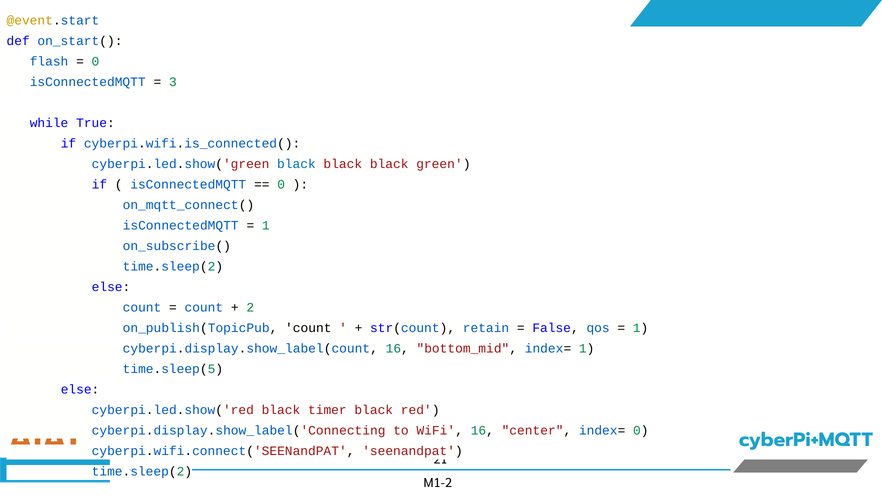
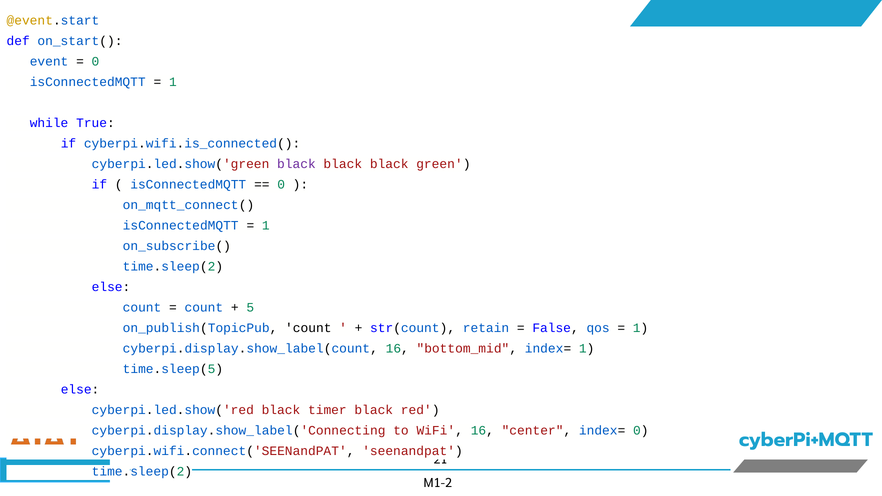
flash: flash -> event
3 at (173, 82): 3 -> 1
black at (296, 164) colour: blue -> purple
2: 2 -> 5
